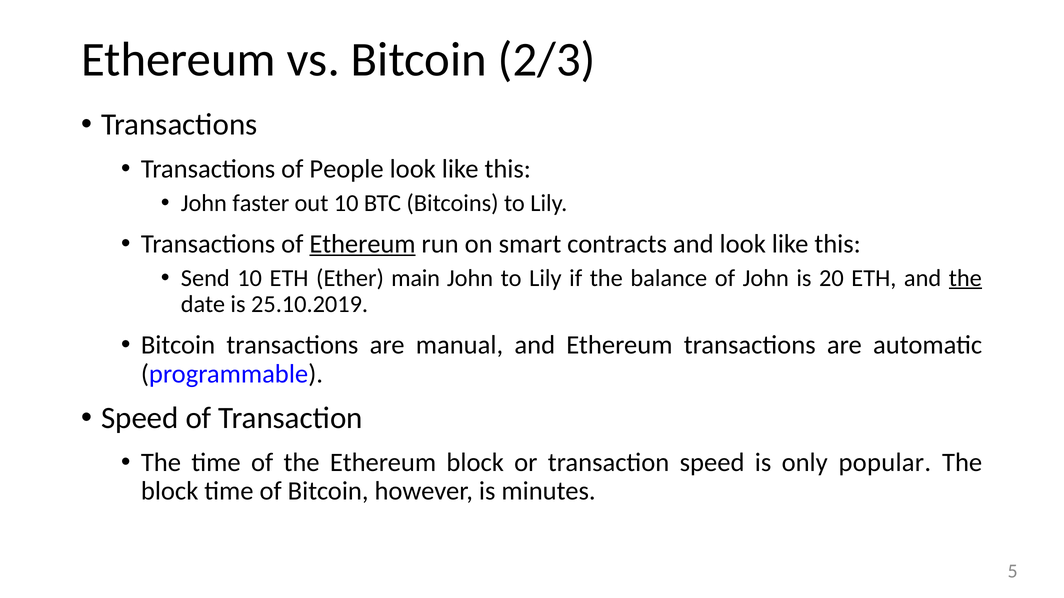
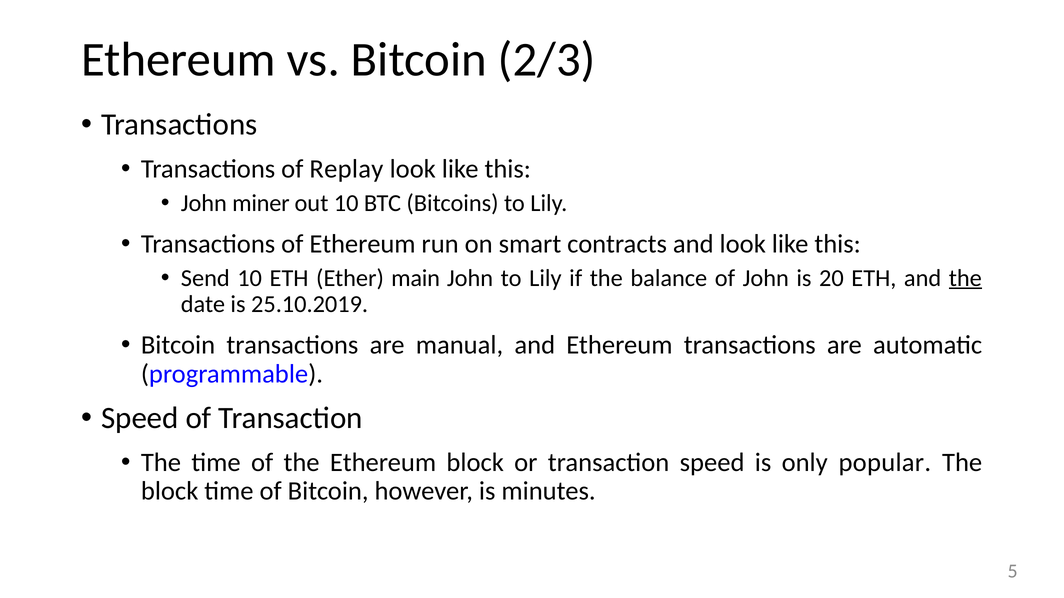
People: People -> Replay
faster: faster -> miner
Ethereum at (362, 244) underline: present -> none
